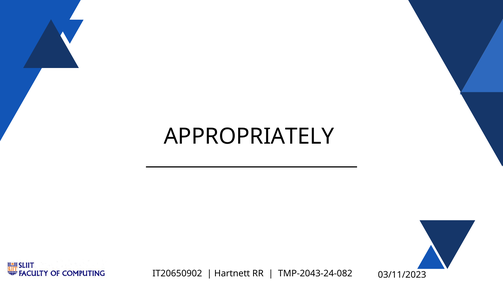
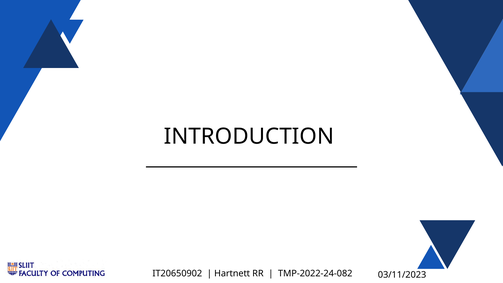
APPROPRIATELY: APPROPRIATELY -> INTRODUCTION
TMP-2043-24-082: TMP-2043-24-082 -> TMP-2022-24-082
